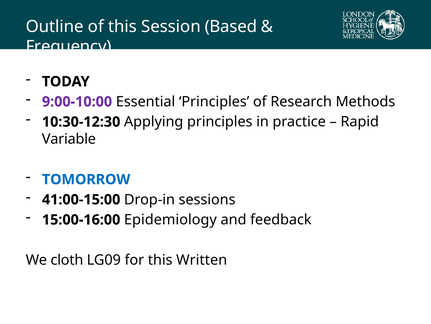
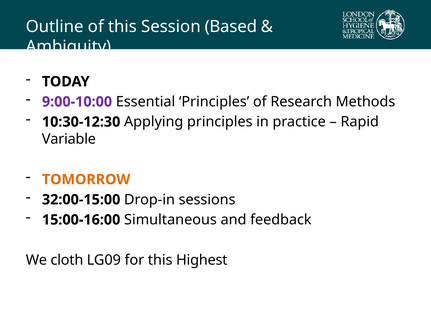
Frequency: Frequency -> Ambiguity
TOMORROW colour: blue -> orange
41:00-15:00: 41:00-15:00 -> 32:00-15:00
Epidemiology: Epidemiology -> Simultaneous
Written: Written -> Highest
